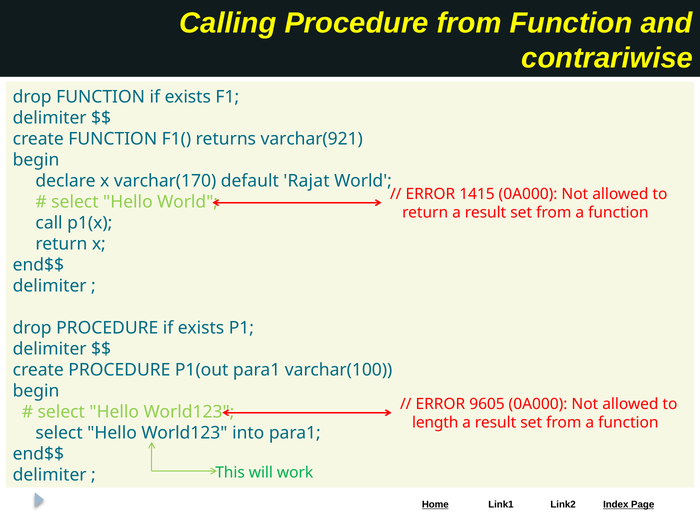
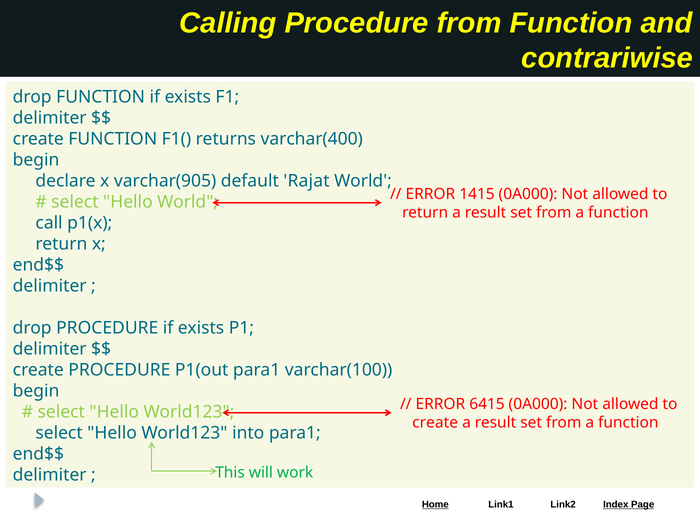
varchar(921: varchar(921 -> varchar(400
varchar(170: varchar(170 -> varchar(905
9605: 9605 -> 6415
length at (435, 423): length -> create
